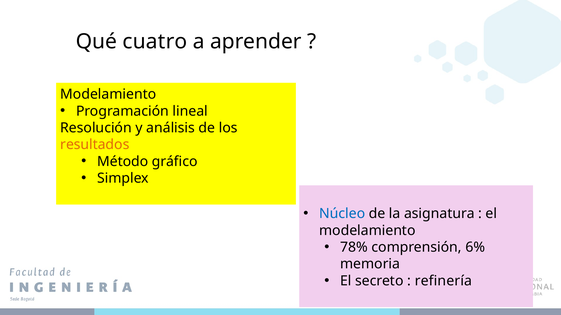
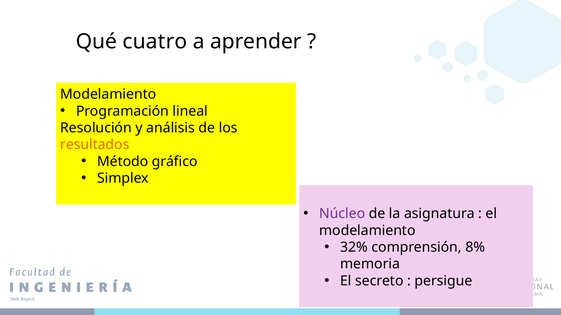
Núcleo colour: blue -> purple
78%: 78% -> 32%
6%: 6% -> 8%
refinería: refinería -> persigue
